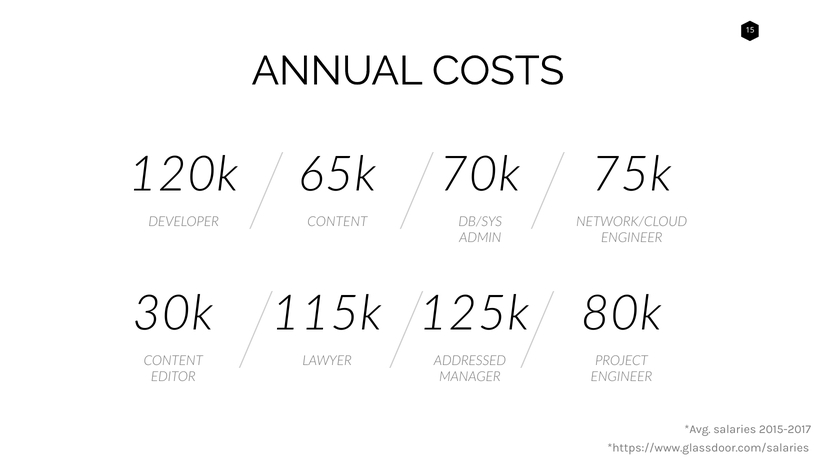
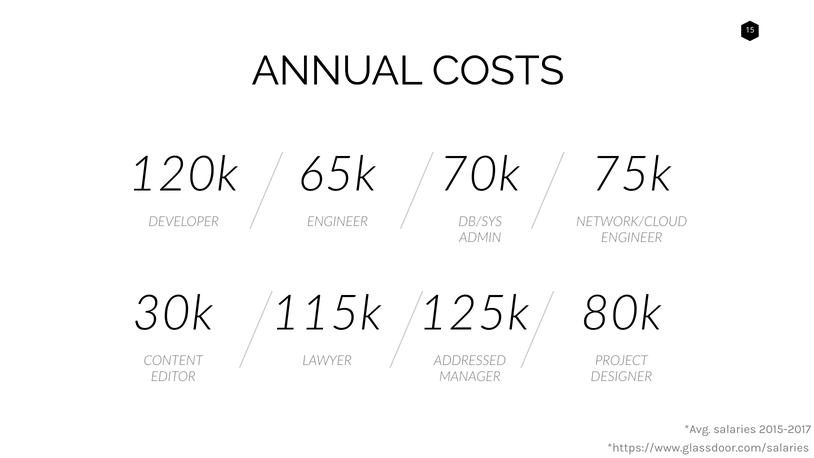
CONTENT at (337, 222): CONTENT -> ENGINEER
ENGINEER at (621, 377): ENGINEER -> DESIGNER
